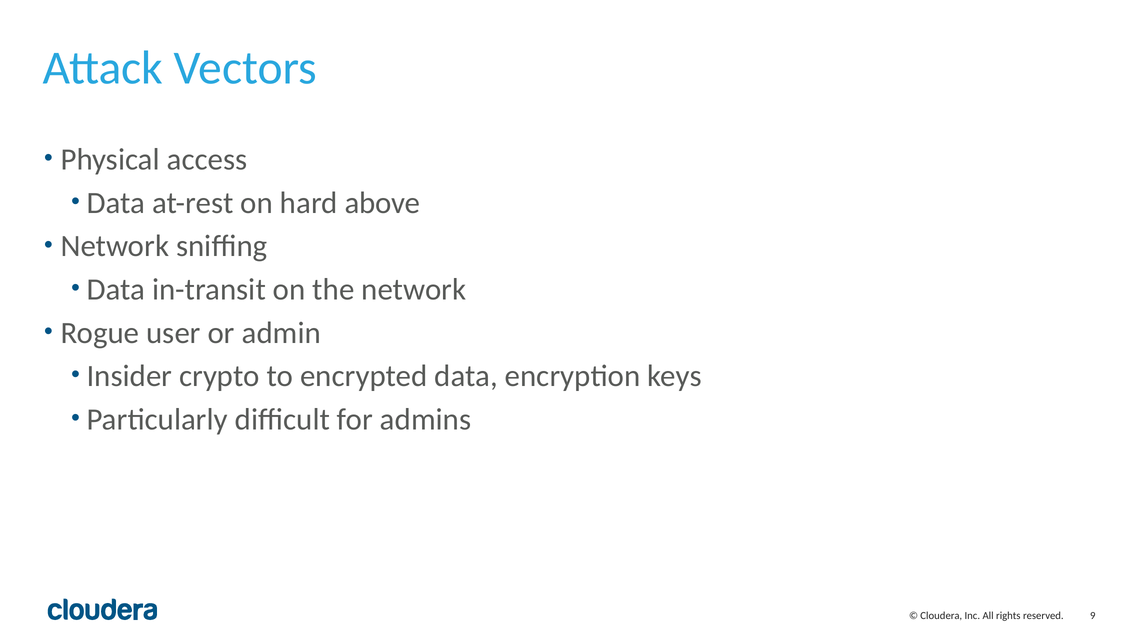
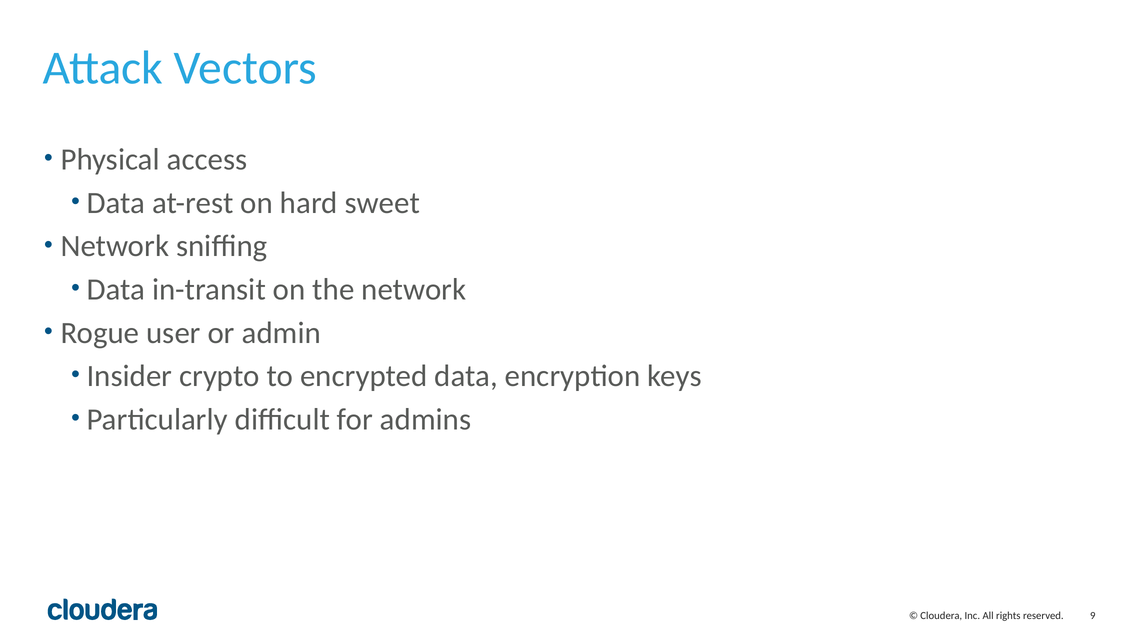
above: above -> sweet
